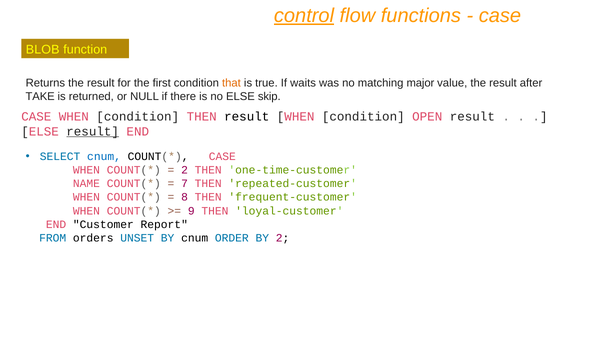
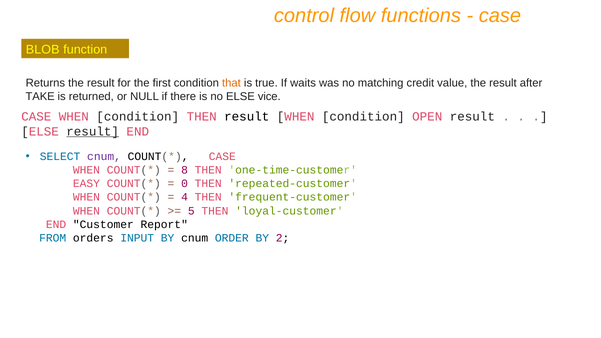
control underline: present -> none
major: major -> credit
skip: skip -> vice
cnum at (104, 157) colour: blue -> purple
2 at (185, 170): 2 -> 8
NAME: NAME -> EASY
7: 7 -> 0
8: 8 -> 4
9: 9 -> 5
UNSET: UNSET -> INPUT
